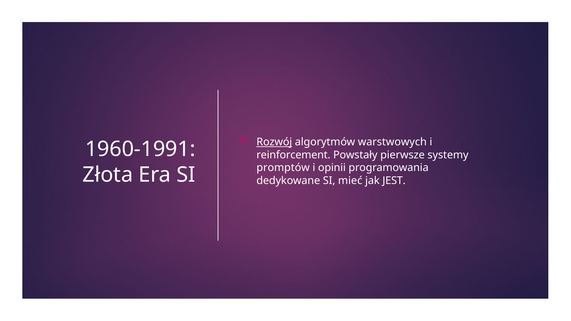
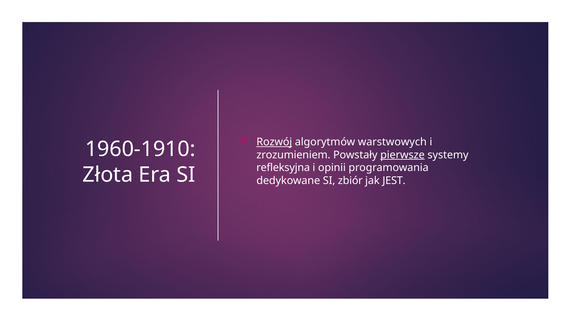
1960-1991: 1960-1991 -> 1960-1910
reinforcement: reinforcement -> zrozumieniem
pierwsze underline: none -> present
promptów: promptów -> refleksyjna
mieć: mieć -> zbiór
